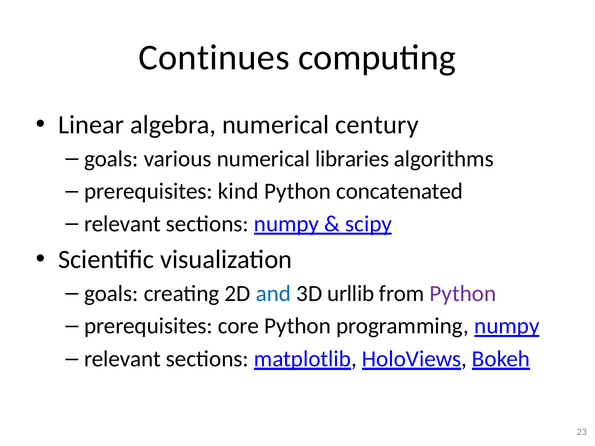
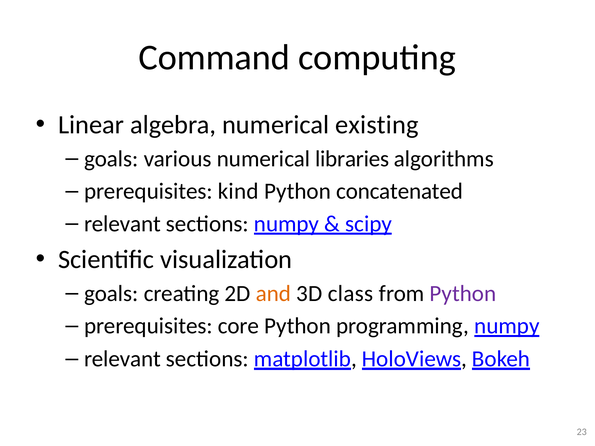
Continues: Continues -> Command
century: century -> existing
and colour: blue -> orange
urllib: urllib -> class
